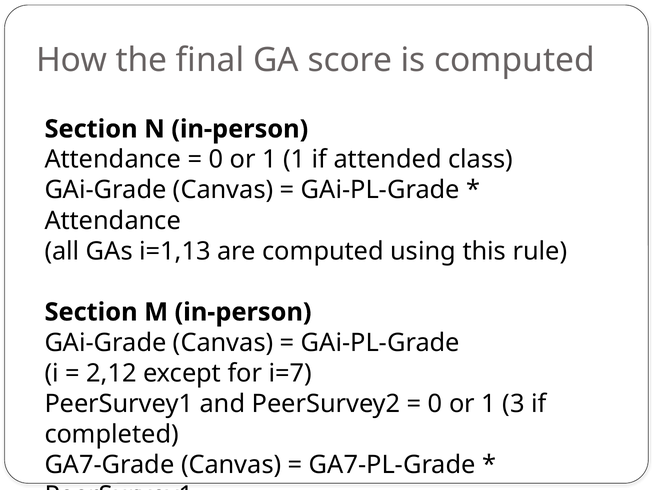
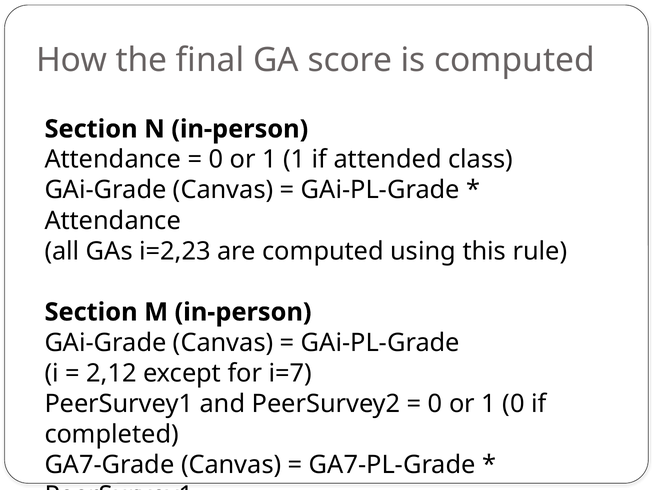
i=1,13: i=1,13 -> i=2,23
1 3: 3 -> 0
